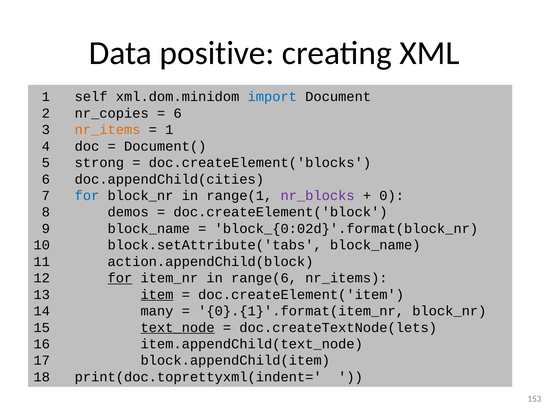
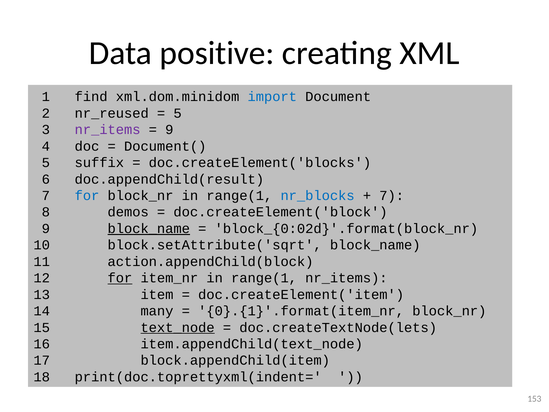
self: self -> find
nr_copies: nr_copies -> nr_reused
6 at (178, 113): 6 -> 5
nr_items at (108, 130) colour: orange -> purple
1 at (169, 130): 1 -> 9
strong: strong -> suffix
doc.appendChild(cities: doc.appendChild(cities -> doc.appendChild(result
nr_blocks colour: purple -> blue
0 at (392, 196): 0 -> 7
block_name at (149, 228) underline: none -> present
block.setAttribute('tabs: block.setAttribute('tabs -> block.setAttribute('sqrt
item_nr in range(6: range(6 -> range(1
item underline: present -> none
